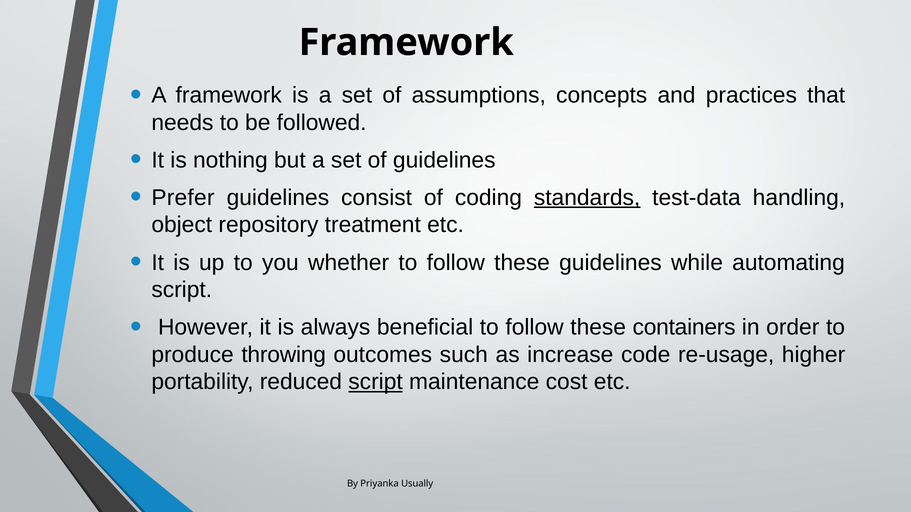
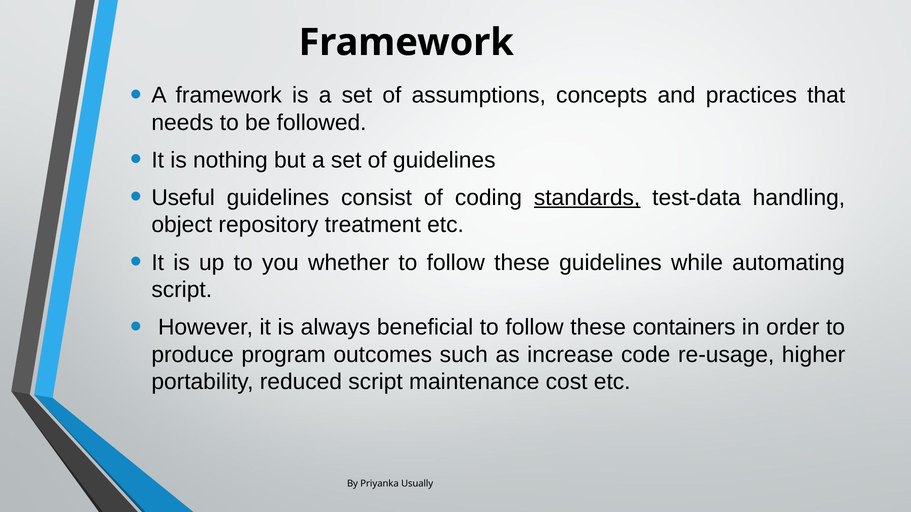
Prefer: Prefer -> Useful
throwing: throwing -> program
script at (376, 382) underline: present -> none
